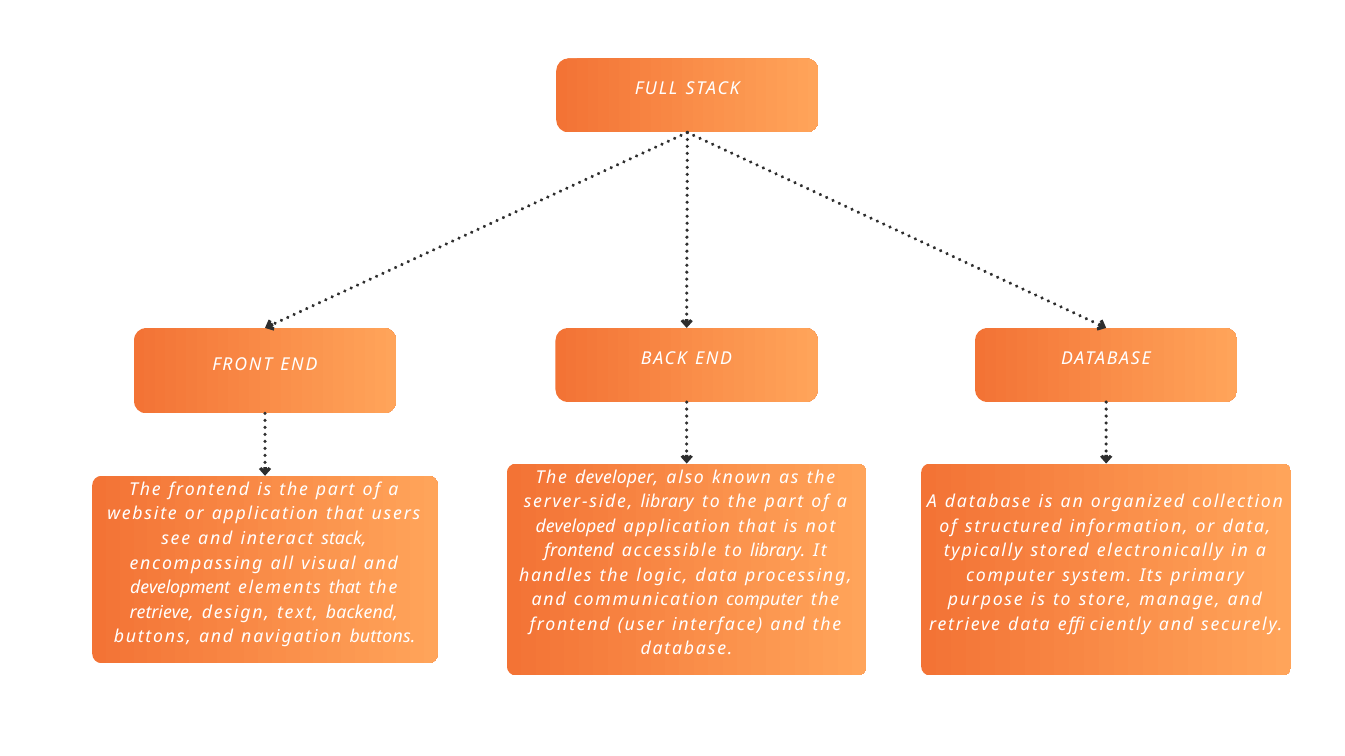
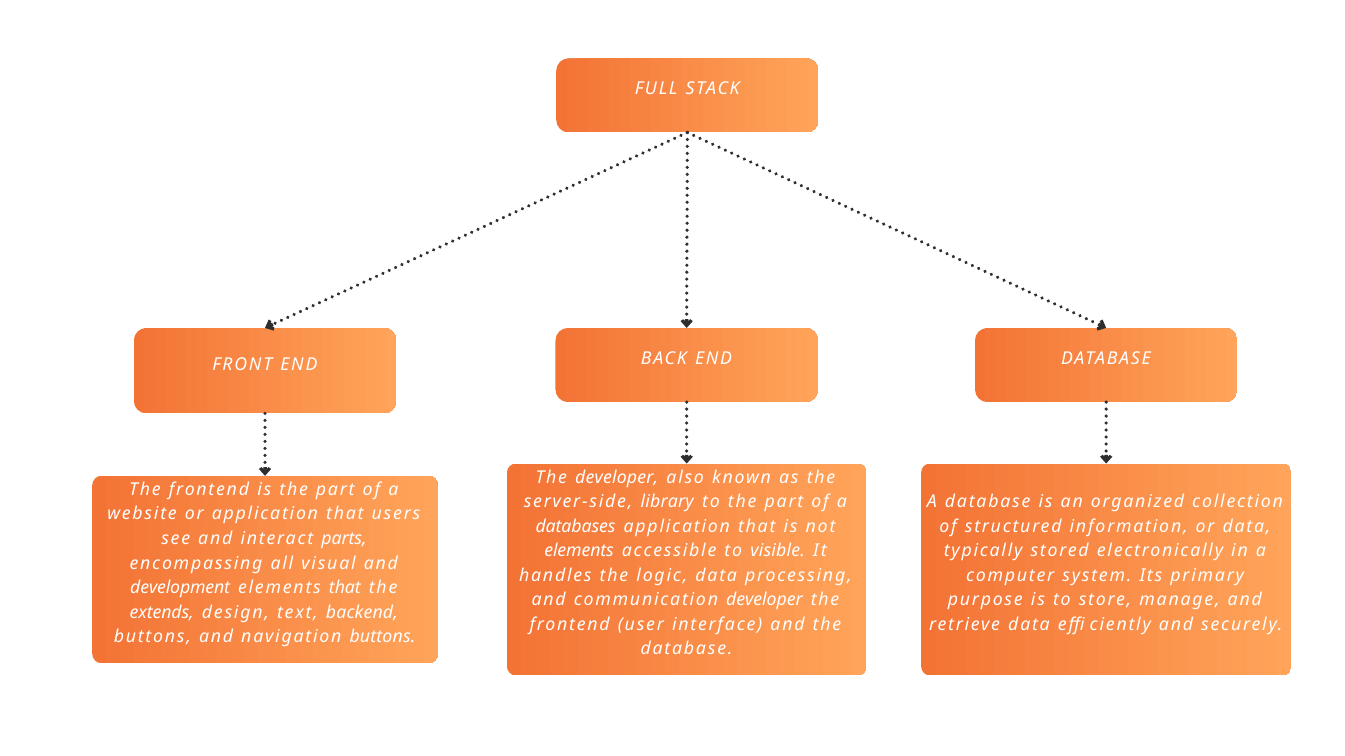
developed: developed -> databases
interact stack: stack -> parts
frontend at (579, 551): frontend -> elements
to library: library -> visible
communication computer: computer -> developer
retrieve at (162, 613): retrieve -> extends
